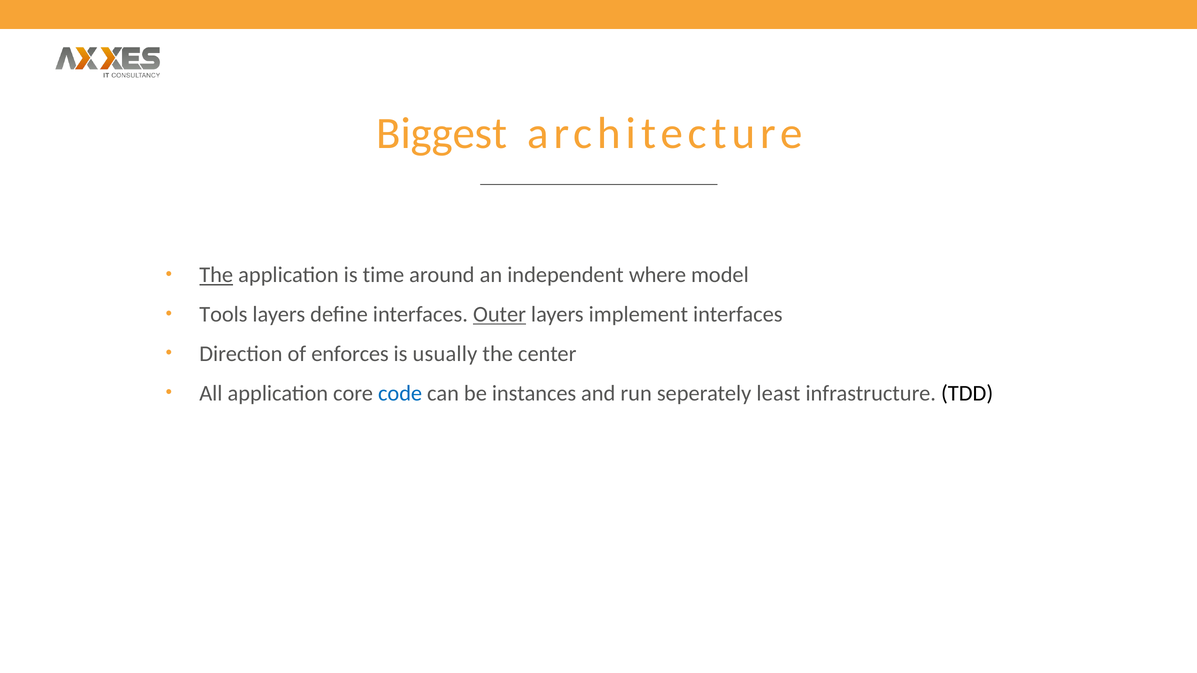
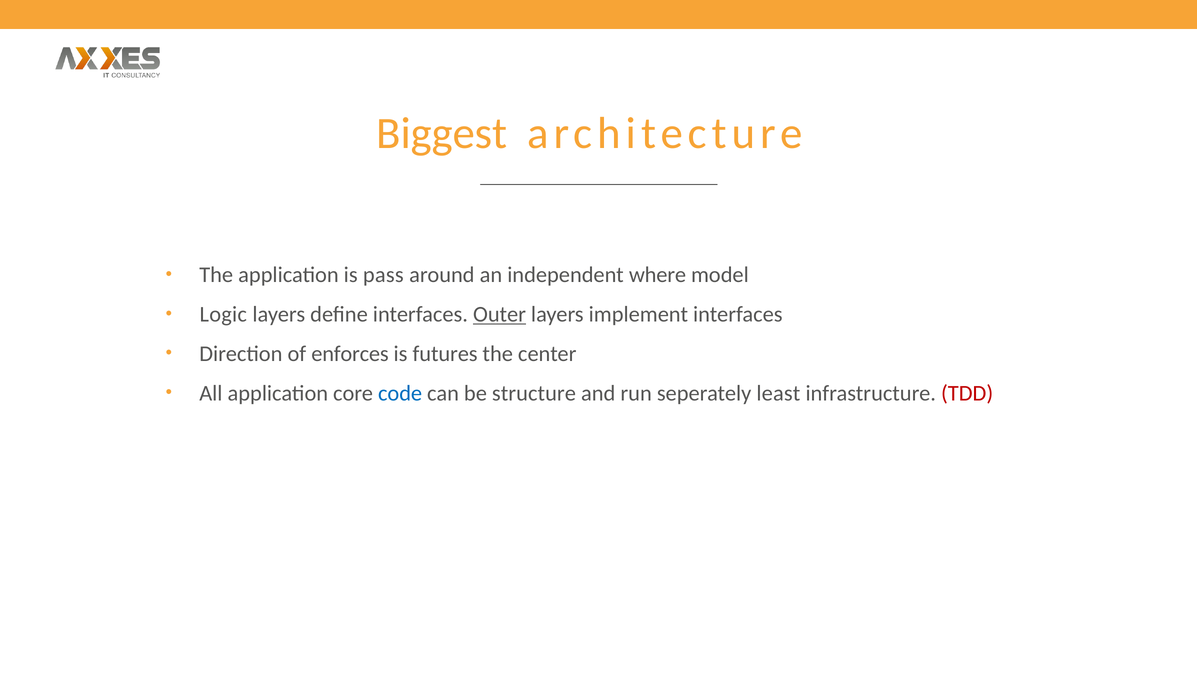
The at (216, 275) underline: present -> none
time: time -> pass
Tools: Tools -> Logic
usually: usually -> futures
instances: instances -> structure
TDD colour: black -> red
